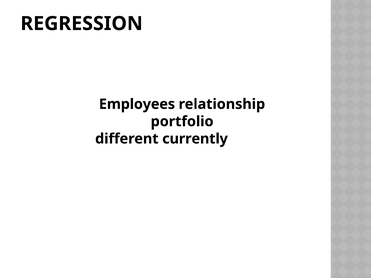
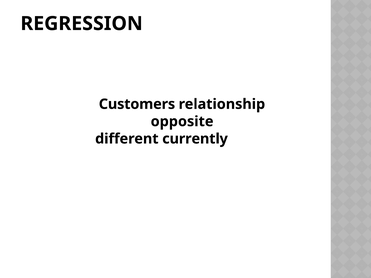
Employees: Employees -> Customers
portfolio: portfolio -> opposite
